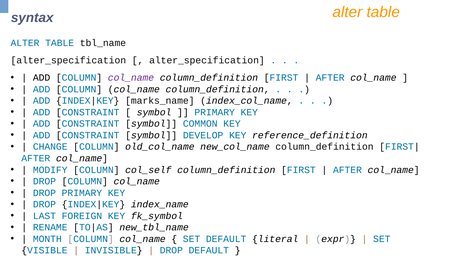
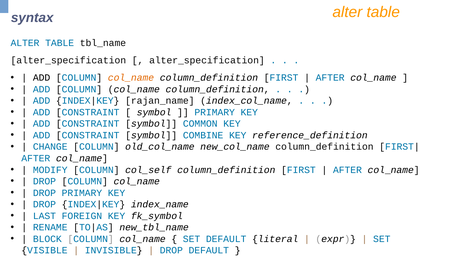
col_name at (131, 78) colour: purple -> orange
marks_name: marks_name -> rajan_name
DEVELOP: DEVELOP -> COMBINE
MONTH: MONTH -> BLOCK
